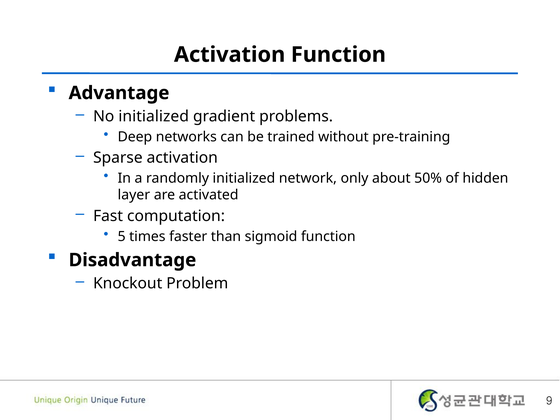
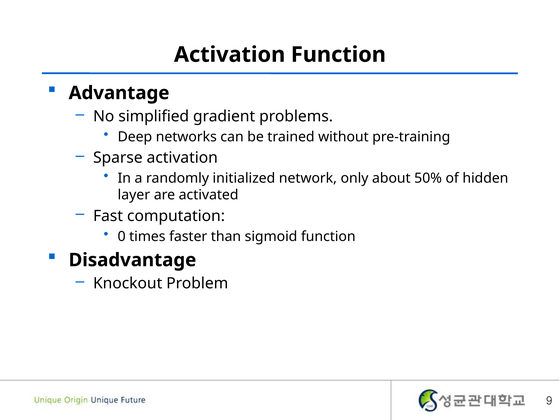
No initialized: initialized -> simplified
5: 5 -> 0
